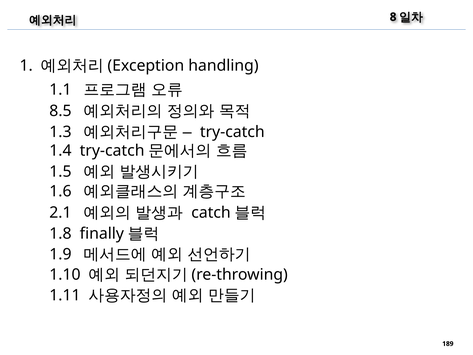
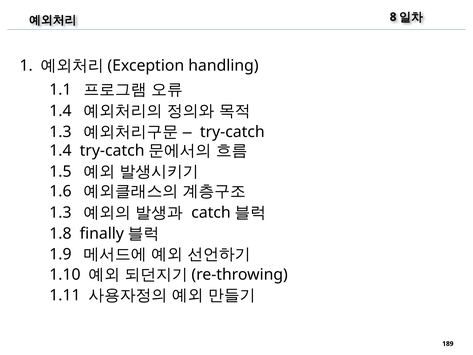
8.5 at (60, 111): 8.5 -> 1.4
2.1 at (60, 212): 2.1 -> 1.3
